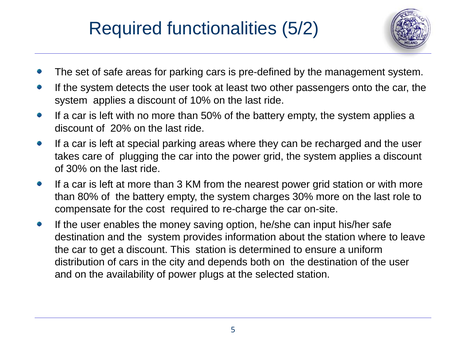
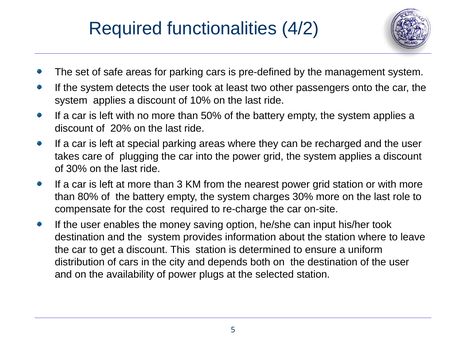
5/2: 5/2 -> 4/2
his/her safe: safe -> took
